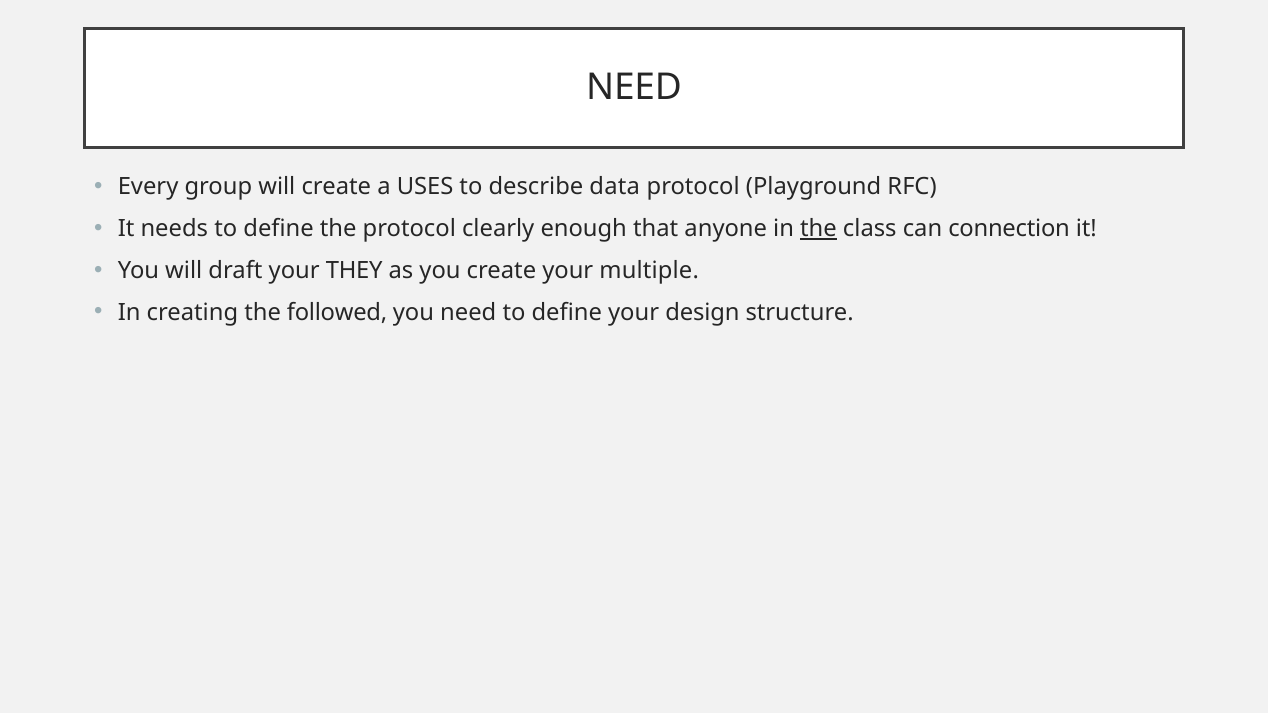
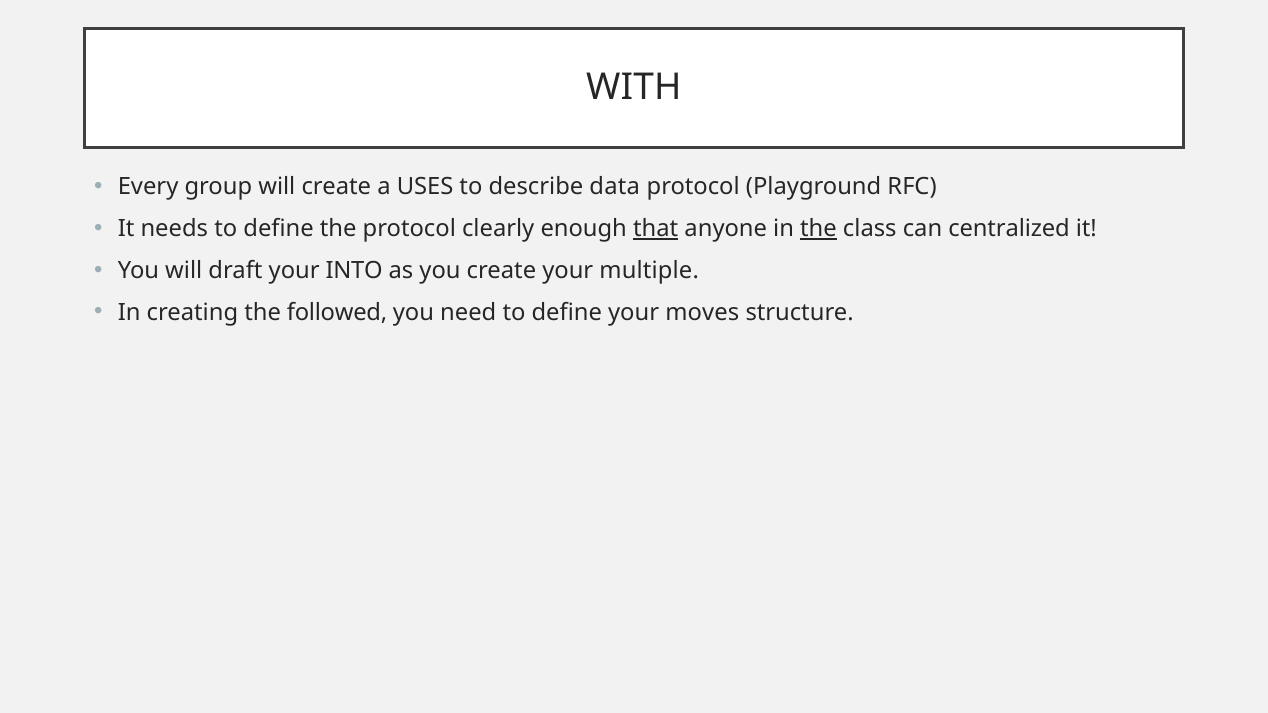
NEED at (634, 88): NEED -> WITH
that underline: none -> present
connection: connection -> centralized
THEY: THEY -> INTO
design: design -> moves
